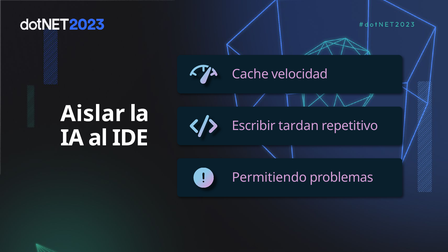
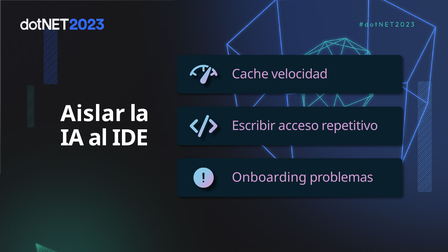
tardan: tardan -> acceso
Permitiendo: Permitiendo -> Onboarding
